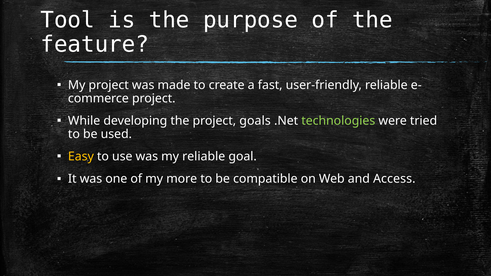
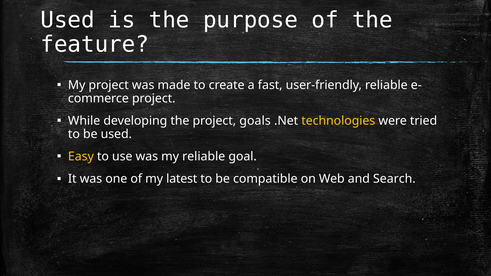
Tool at (68, 20): Tool -> Used
technologies colour: light green -> yellow
more: more -> latest
Access: Access -> Search
